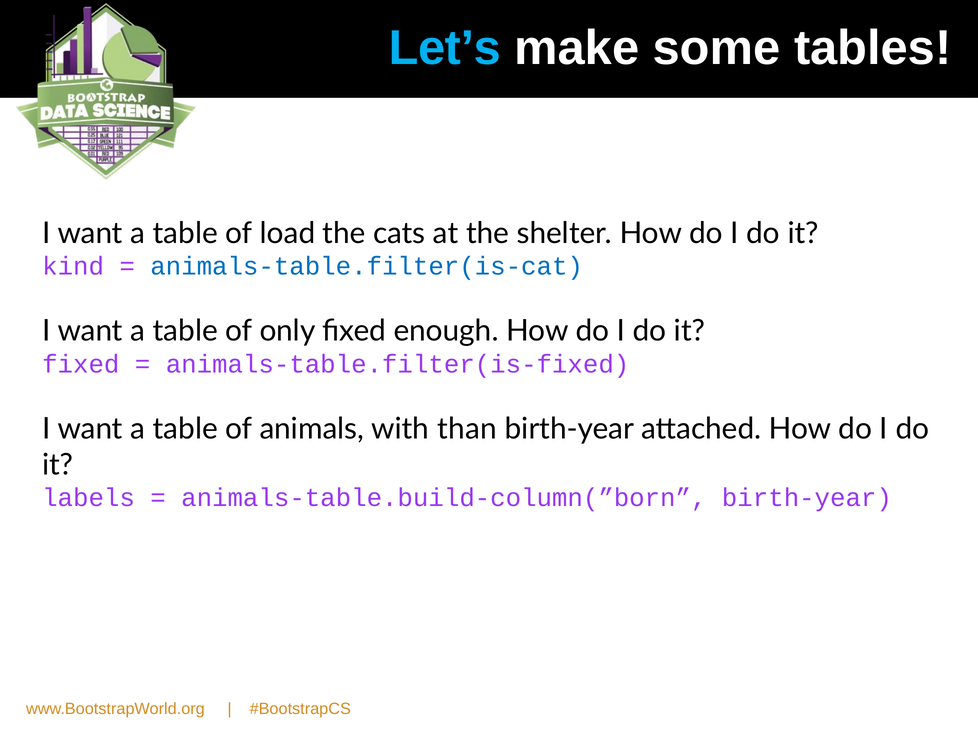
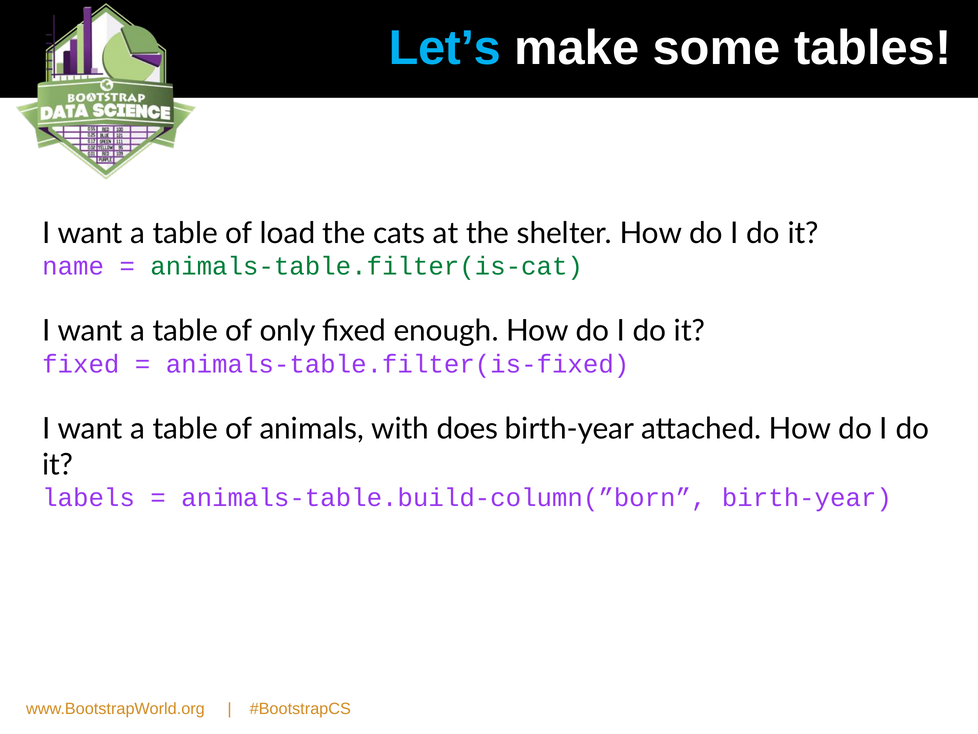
kind: kind -> name
animals-table.filter(is-cat colour: blue -> green
than: than -> does
